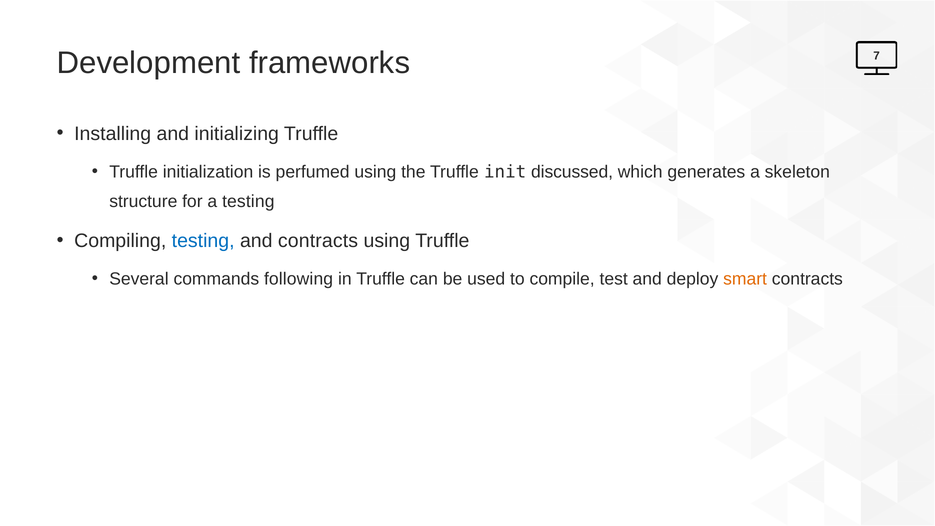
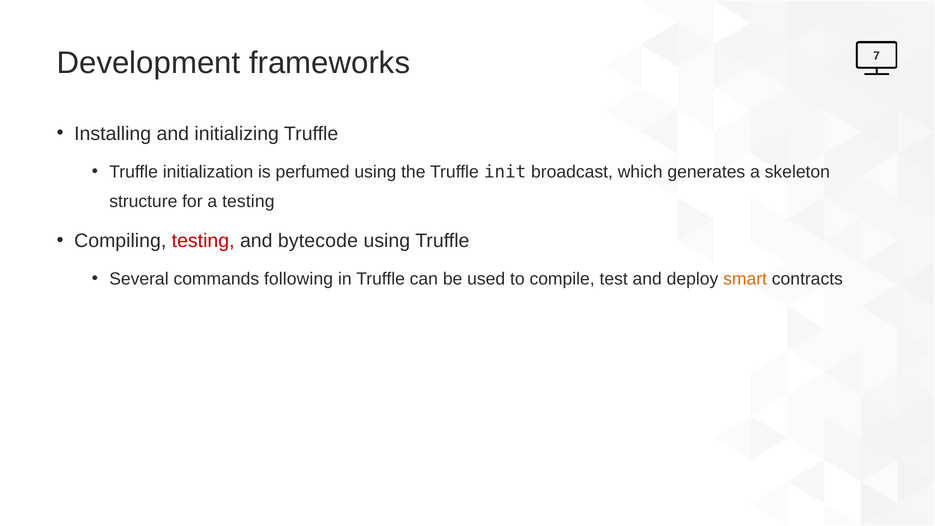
discussed: discussed -> broadcast
testing at (203, 241) colour: blue -> red
and contracts: contracts -> bytecode
